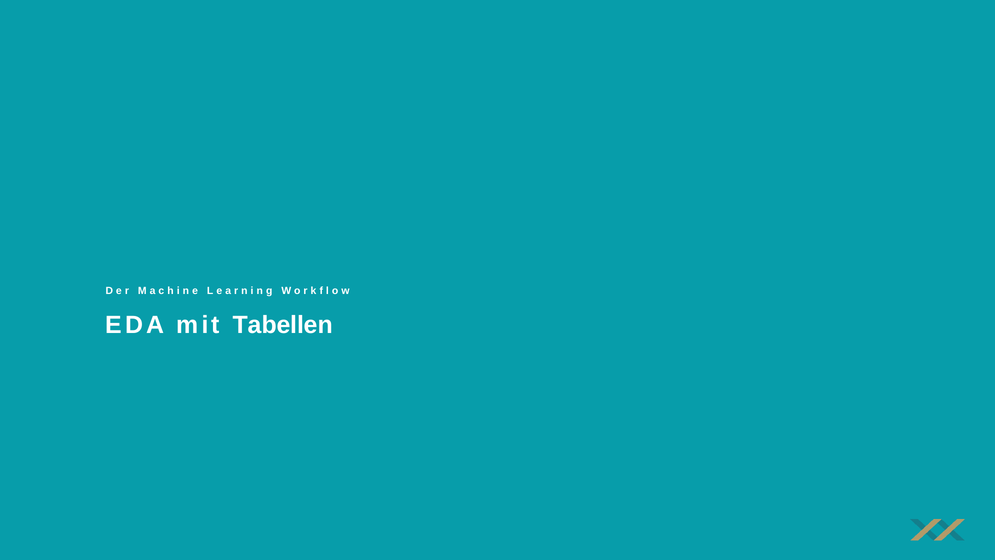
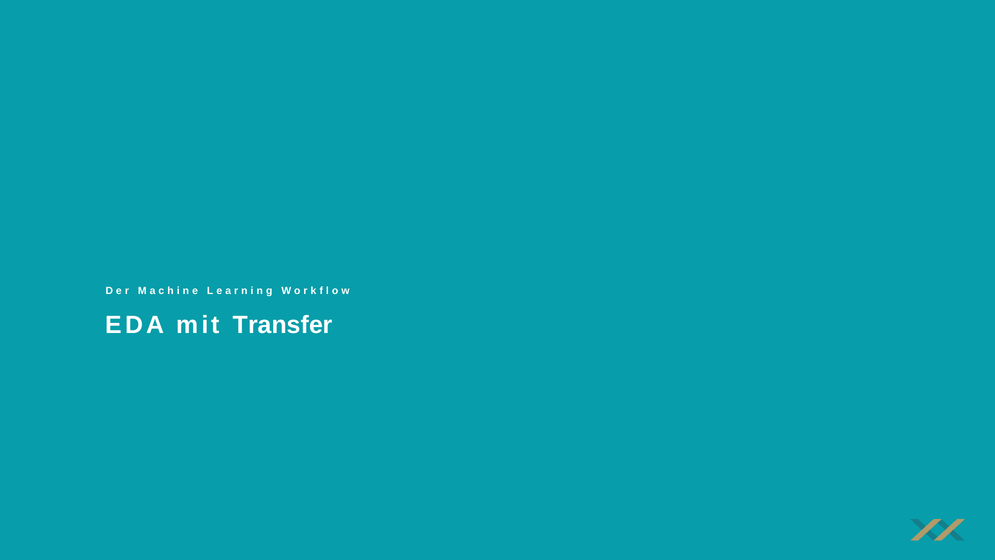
Tabellen: Tabellen -> Transfer
